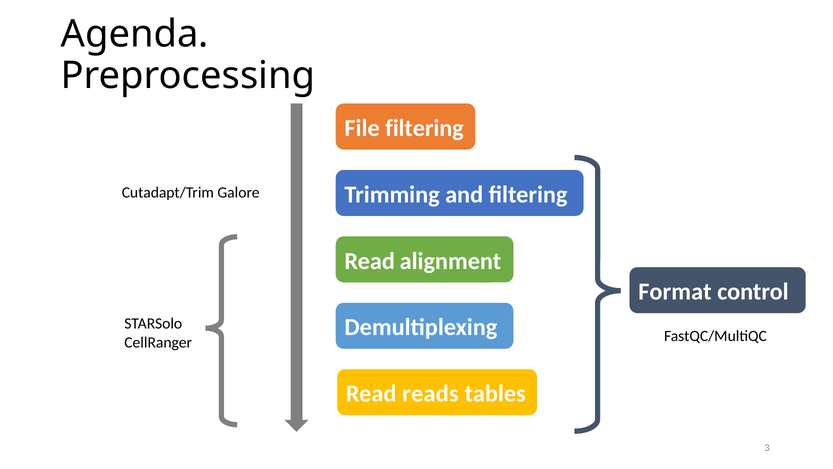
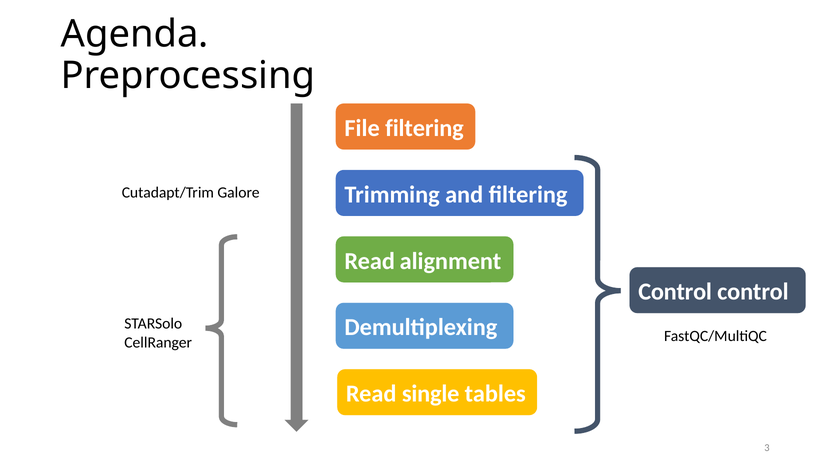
Format at (675, 292): Format -> Control
reads: reads -> single
